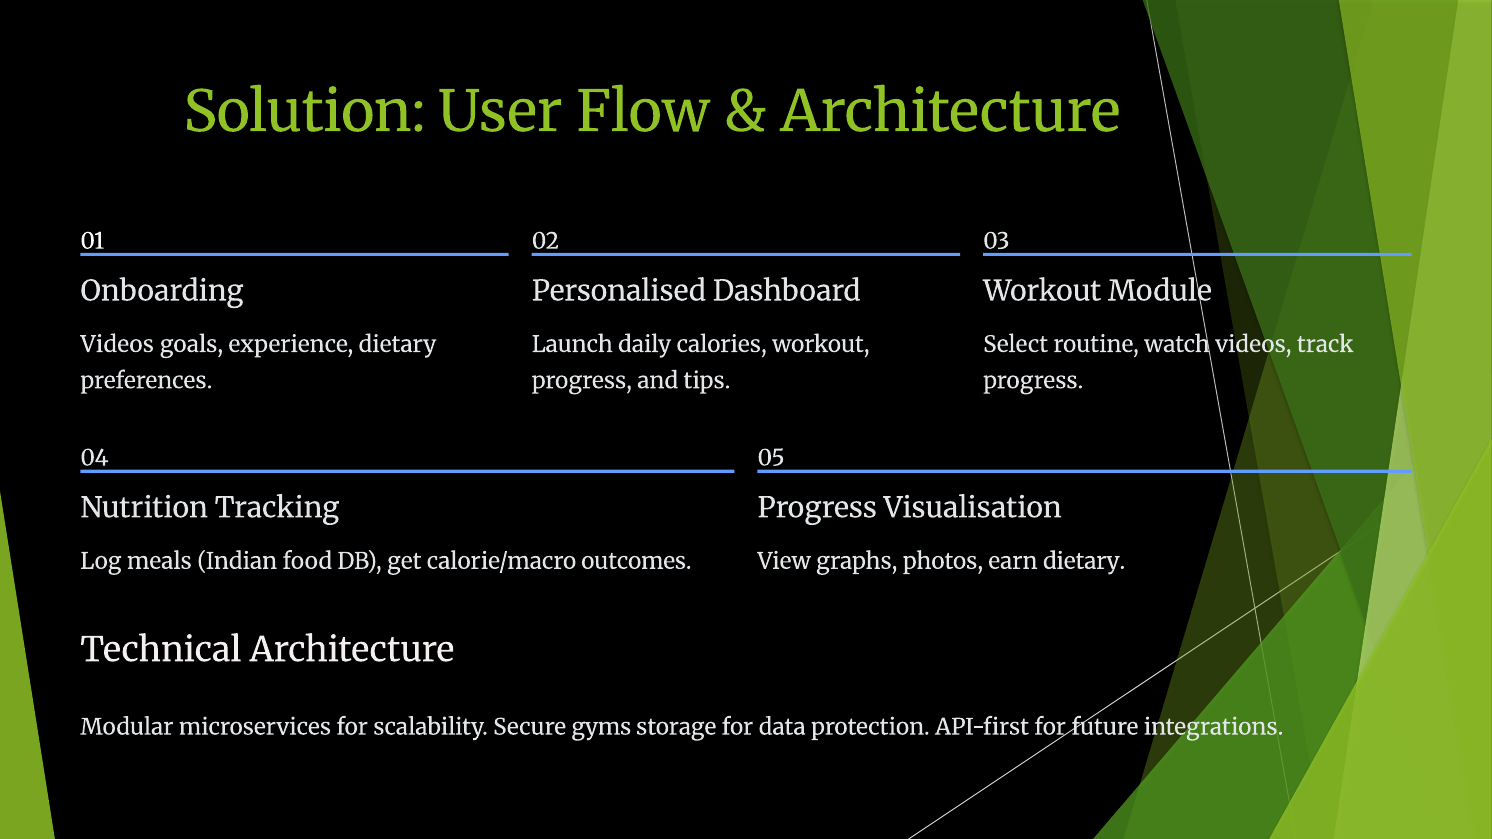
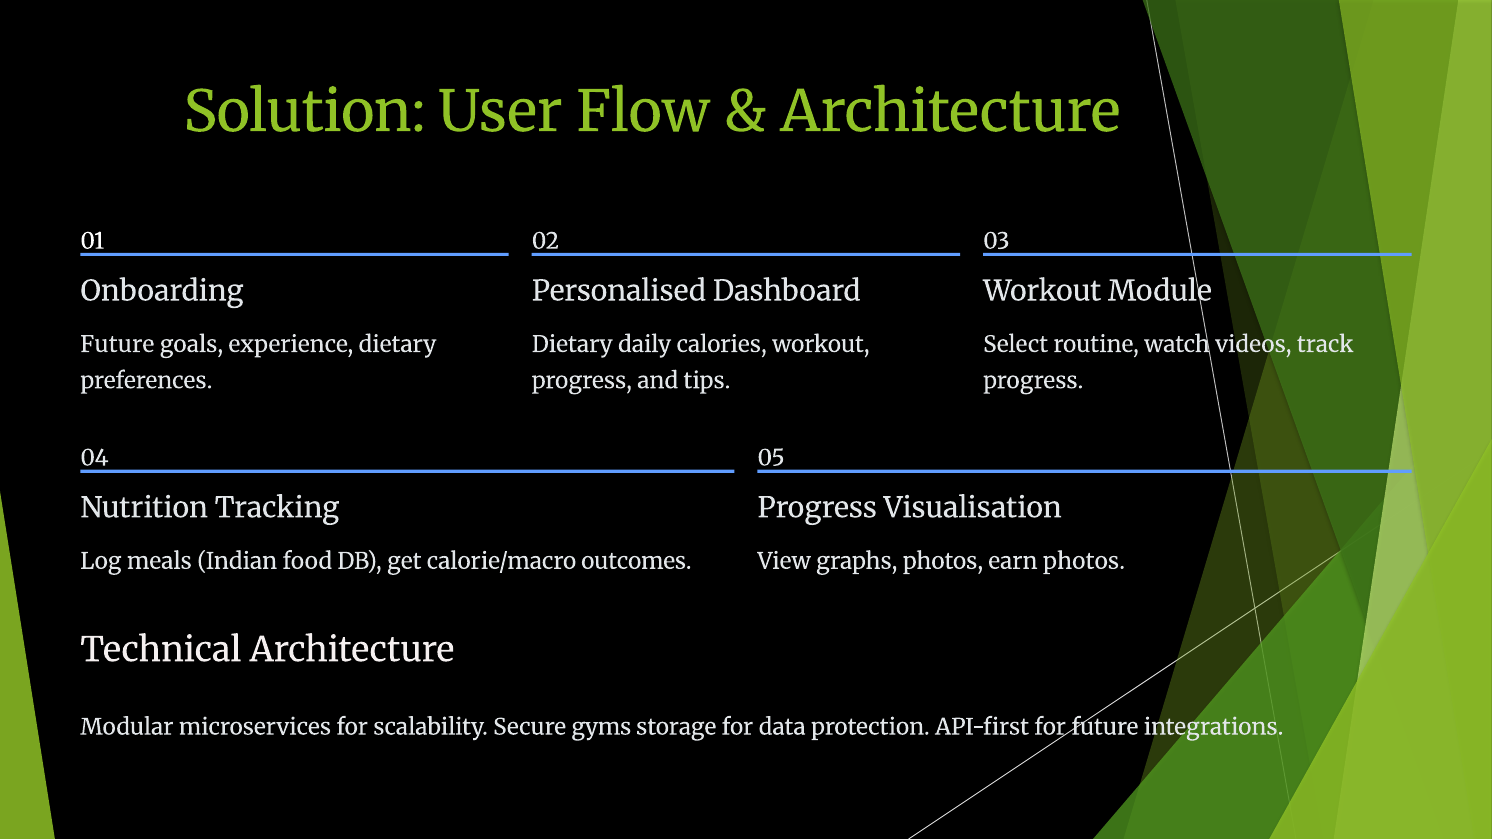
Videos at (117, 345): Videos -> Future
Launch at (572, 345): Launch -> Dietary
earn dietary: dietary -> photos
